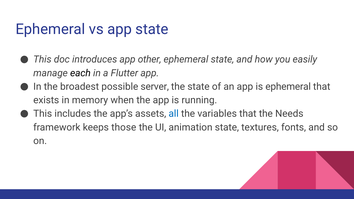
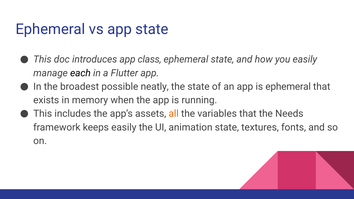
other: other -> class
server: server -> neatly
all colour: blue -> orange
keeps those: those -> easily
